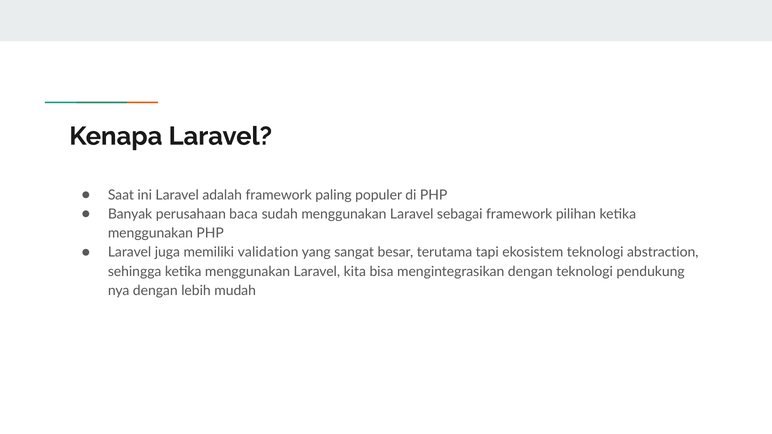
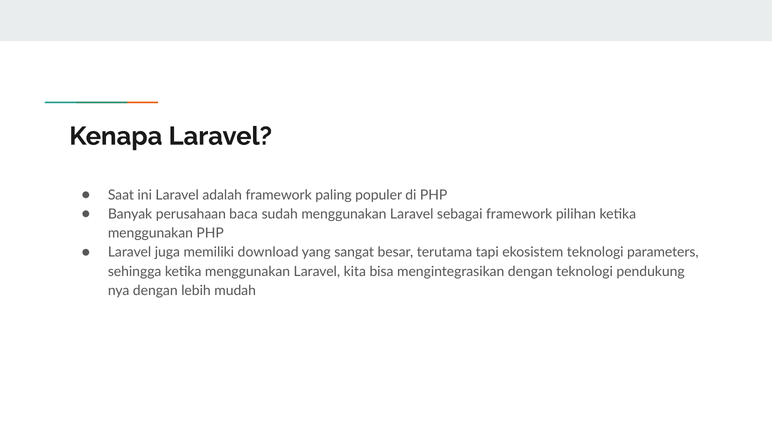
validation: validation -> download
abstraction: abstraction -> parameters
